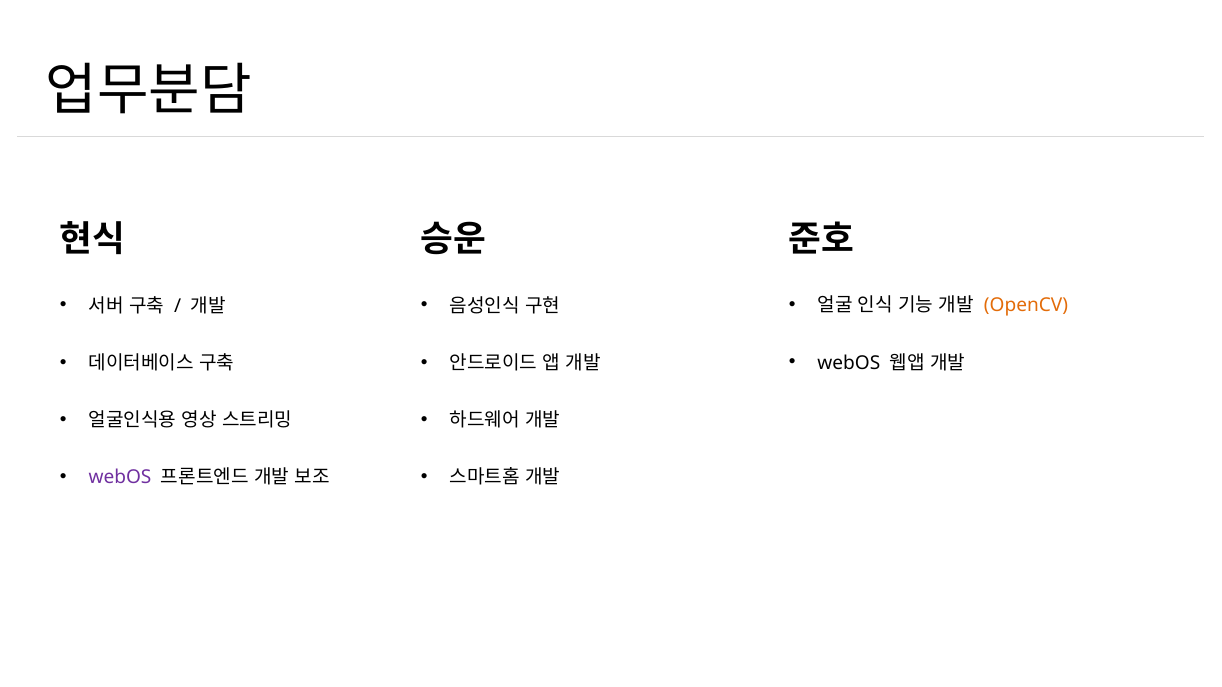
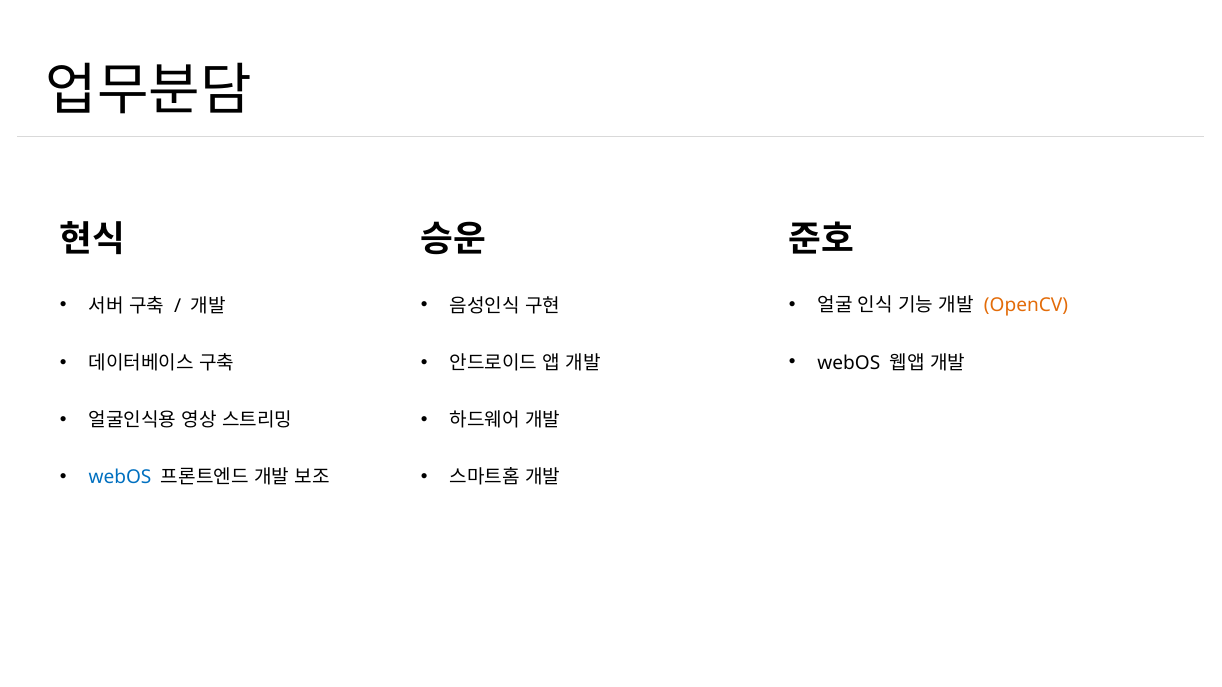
webOS at (120, 478) colour: purple -> blue
